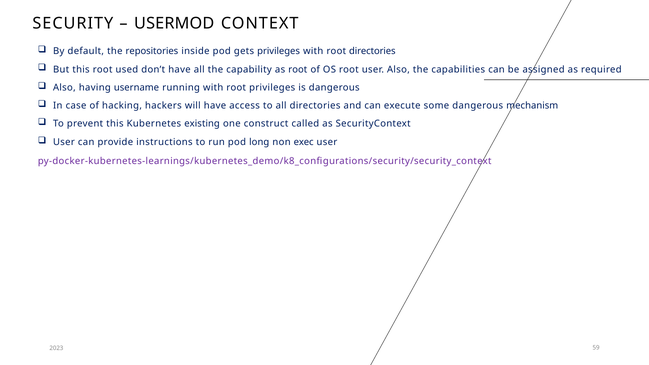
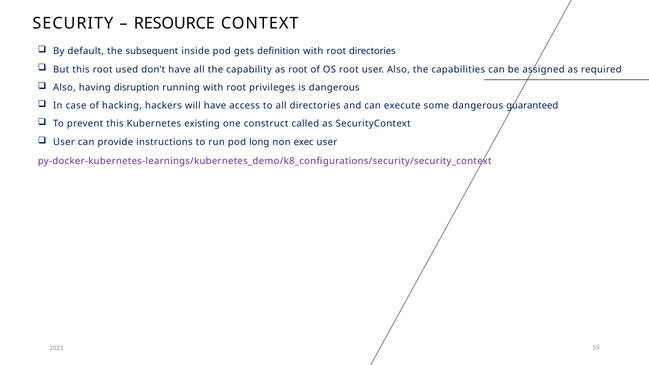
USERMOD: USERMOD -> RESOURCE
repositories: repositories -> subsequent
gets privileges: privileges -> definition
username: username -> disruption
mechanism: mechanism -> guaranteed
